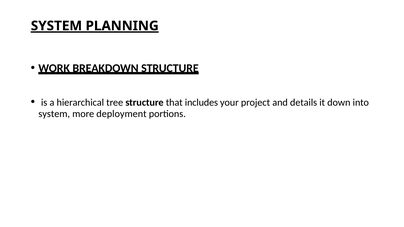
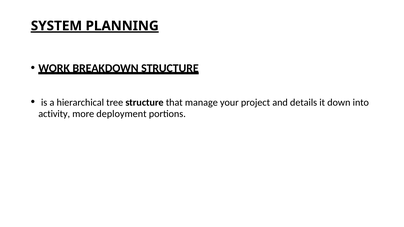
includes: includes -> manage
system at (54, 114): system -> activity
